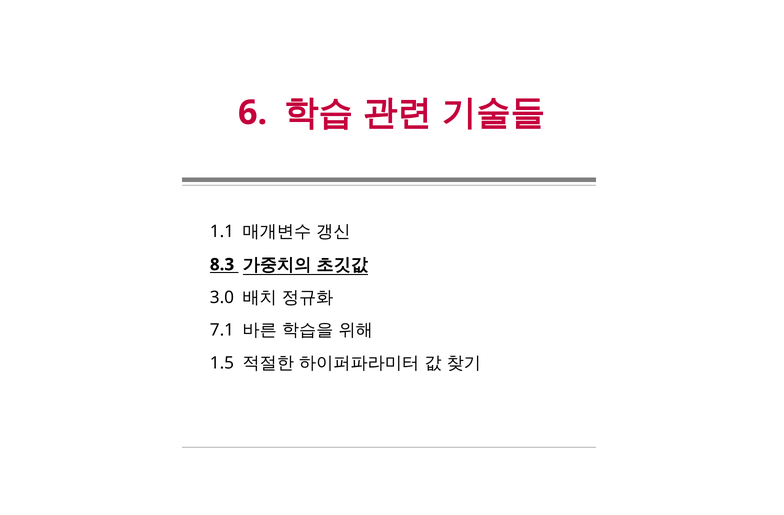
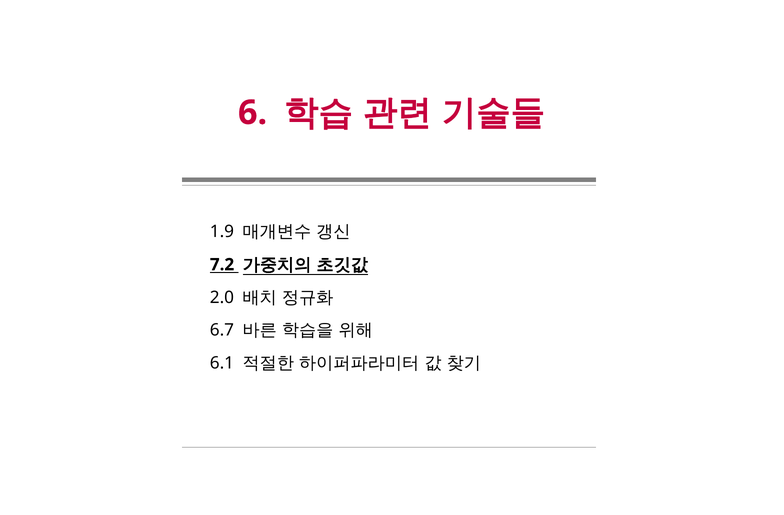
1.1: 1.1 -> 1.9
8.3: 8.3 -> 7.2
3.0: 3.0 -> 2.0
7.1: 7.1 -> 6.7
1.5: 1.5 -> 6.1
